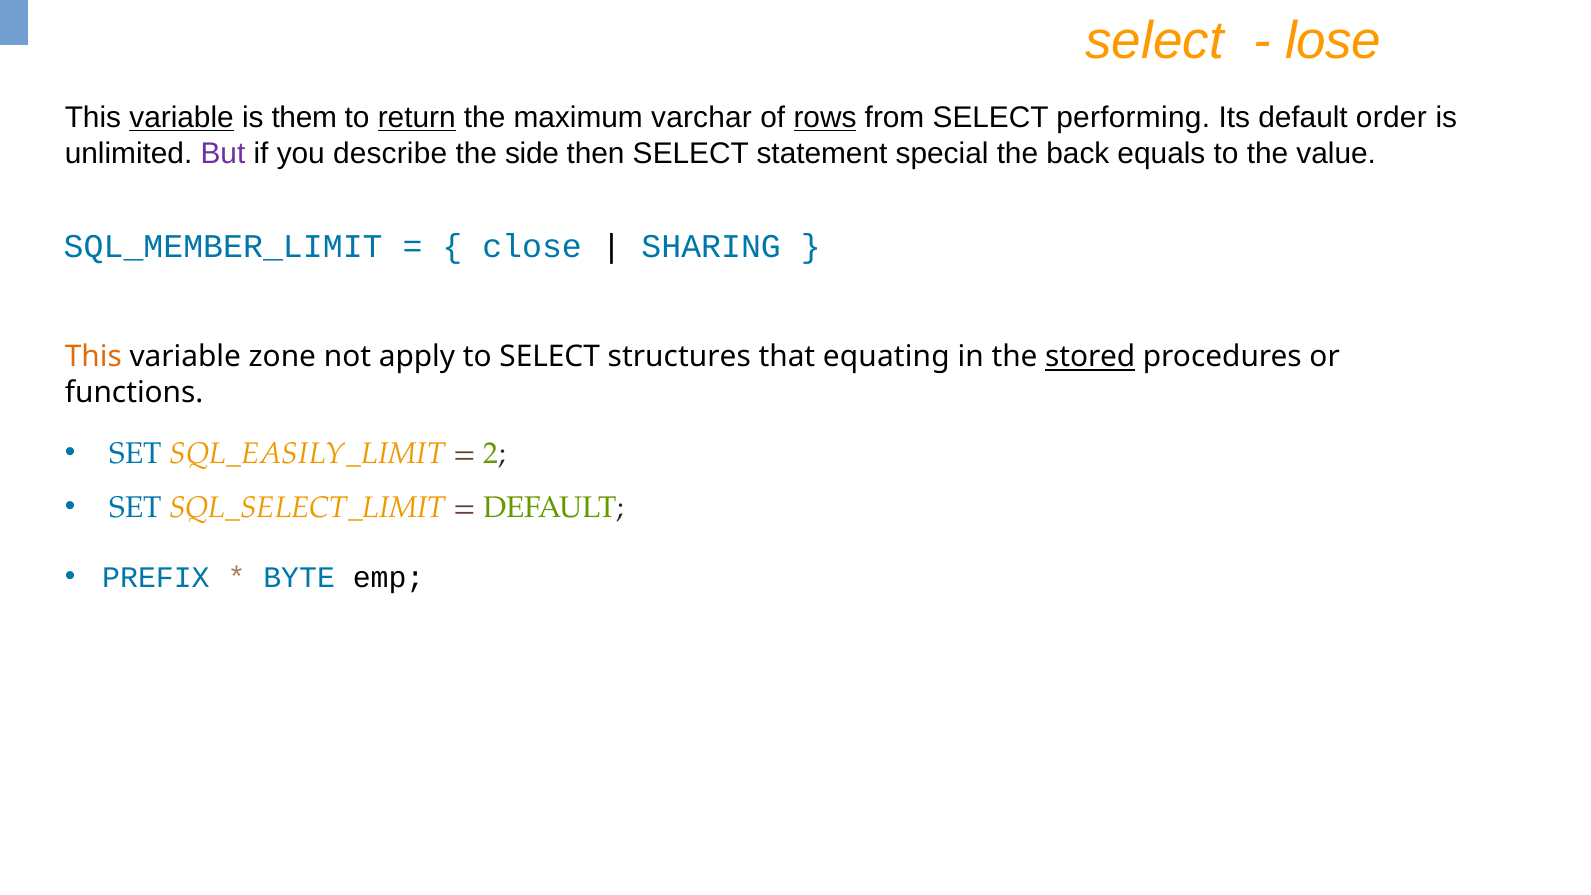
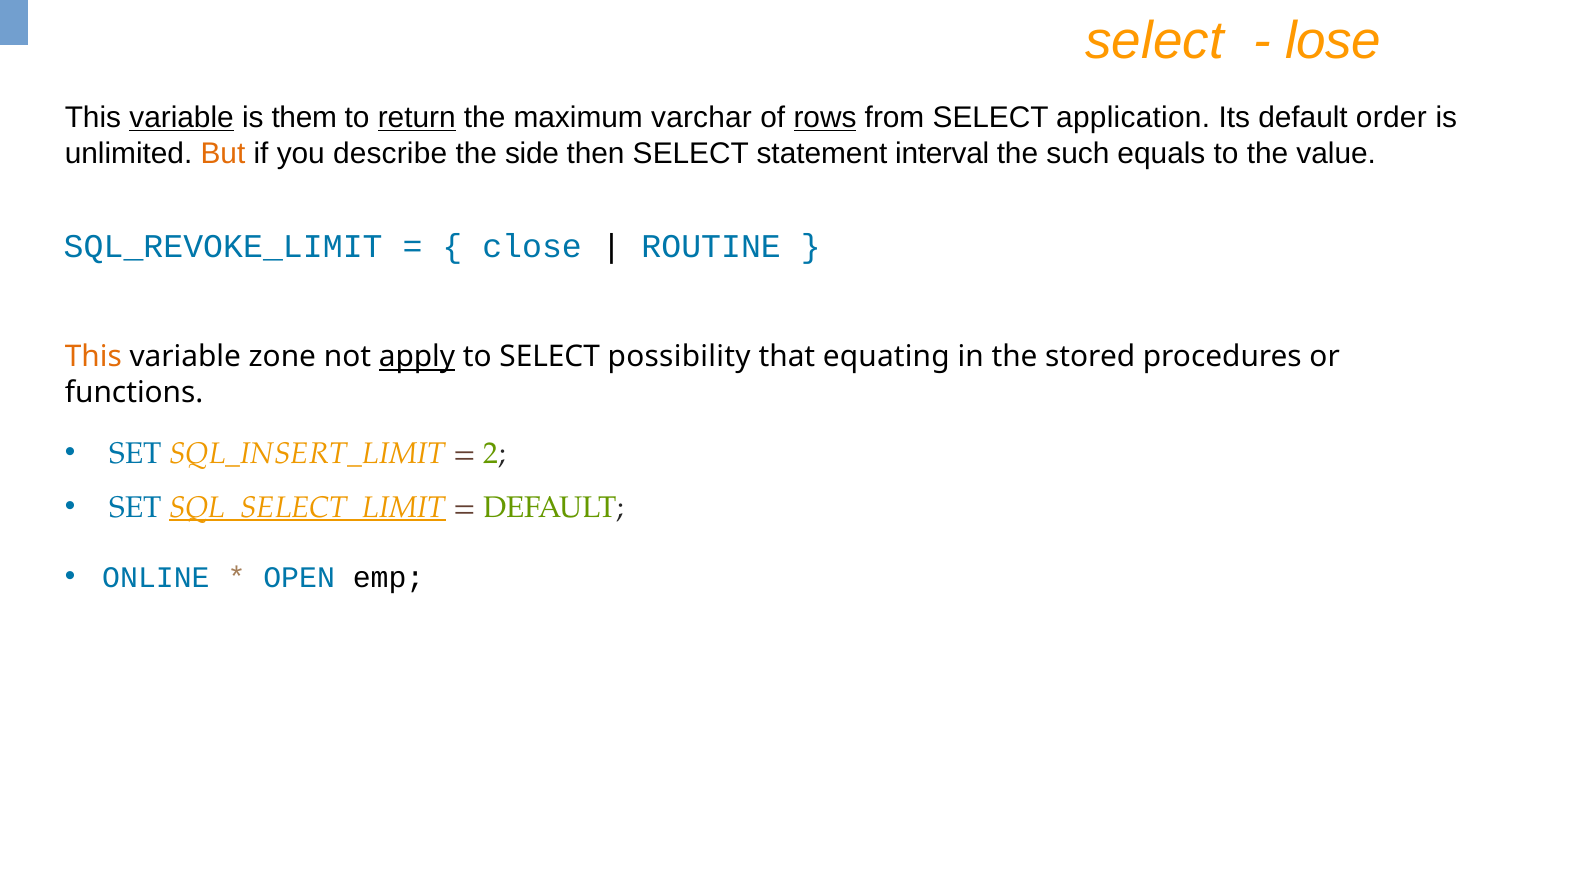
performing: performing -> application
But colour: purple -> orange
special: special -> interval
back: back -> such
SQL_MEMBER_LIMIT: SQL_MEMBER_LIMIT -> SQL_REVOKE_LIMIT
SHARING: SHARING -> ROUTINE
apply underline: none -> present
structures: structures -> possibility
stored underline: present -> none
SQL_EASILY_LIMIT: SQL_EASILY_LIMIT -> SQL_INSERT_LIMIT
SQL_SELECT_LIMIT underline: none -> present
PREFIX: PREFIX -> ONLINE
BYTE: BYTE -> OPEN
